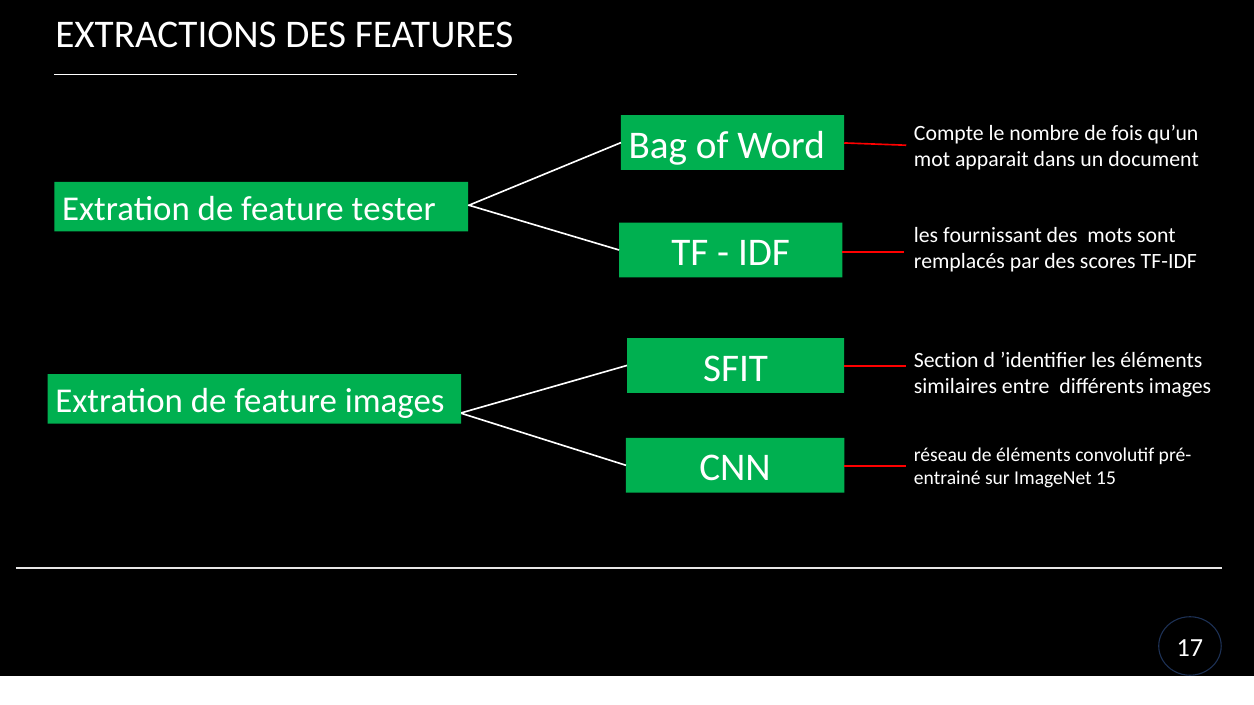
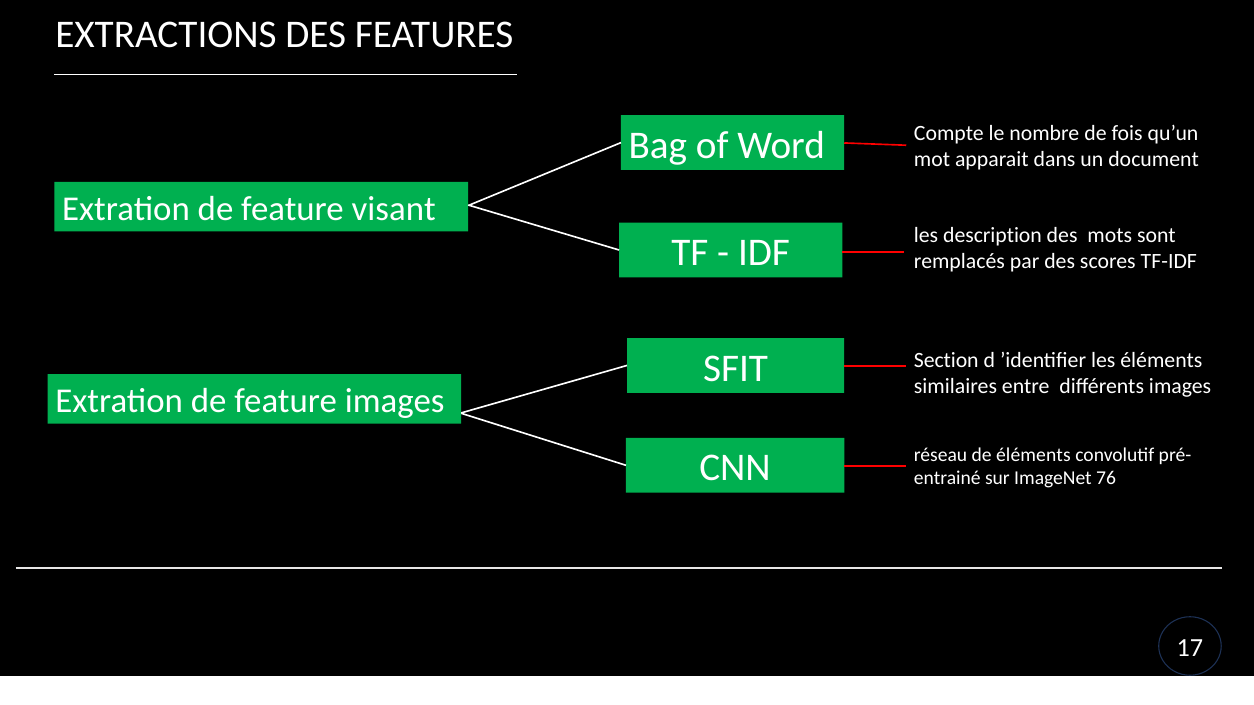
tester: tester -> visant
fournissant: fournissant -> description
15: 15 -> 76
